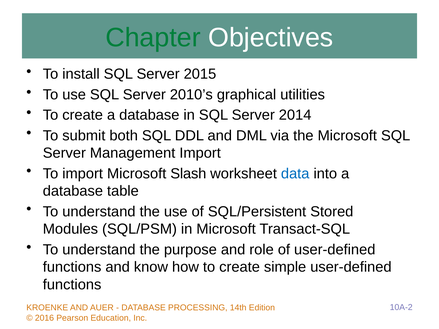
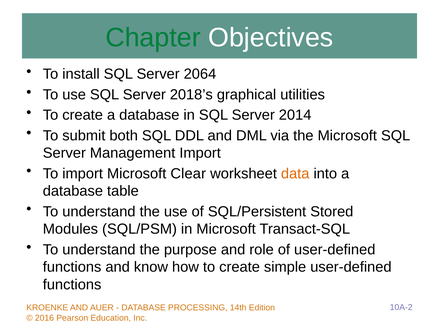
2015: 2015 -> 2064
2010’s: 2010’s -> 2018’s
Slash: Slash -> Clear
data colour: blue -> orange
